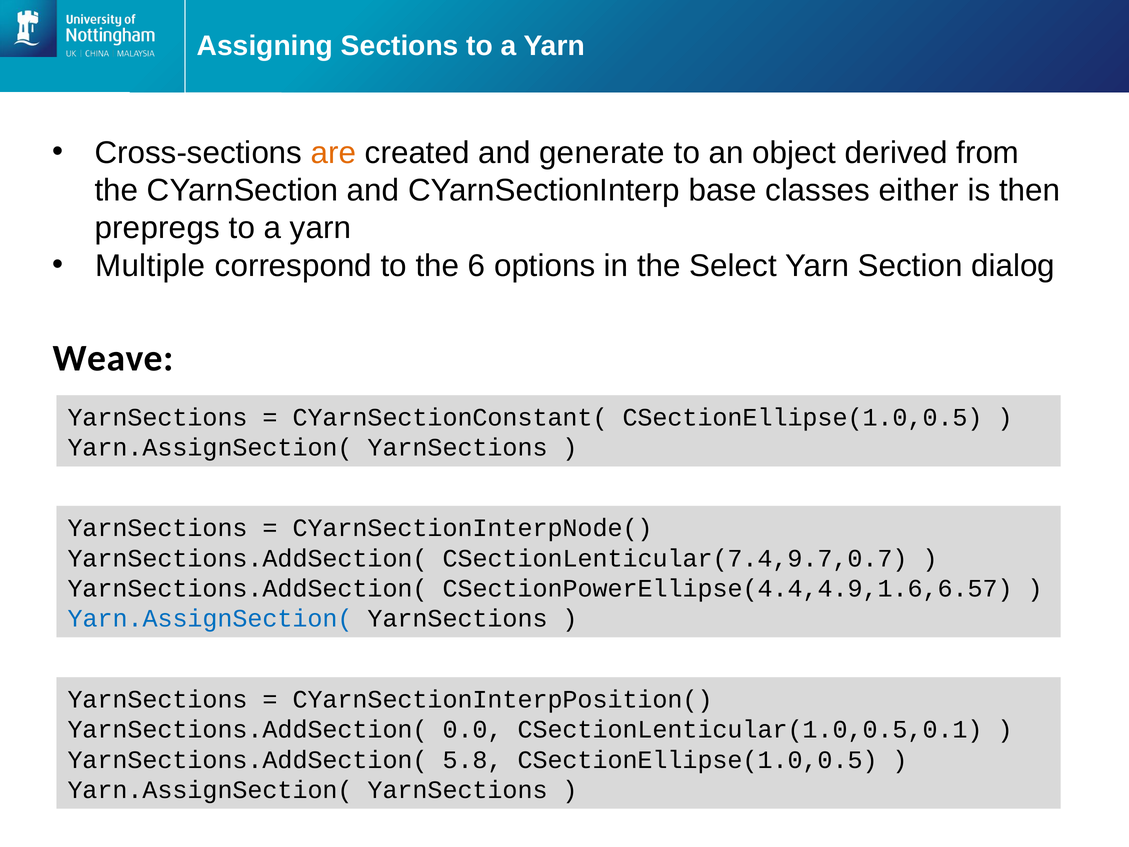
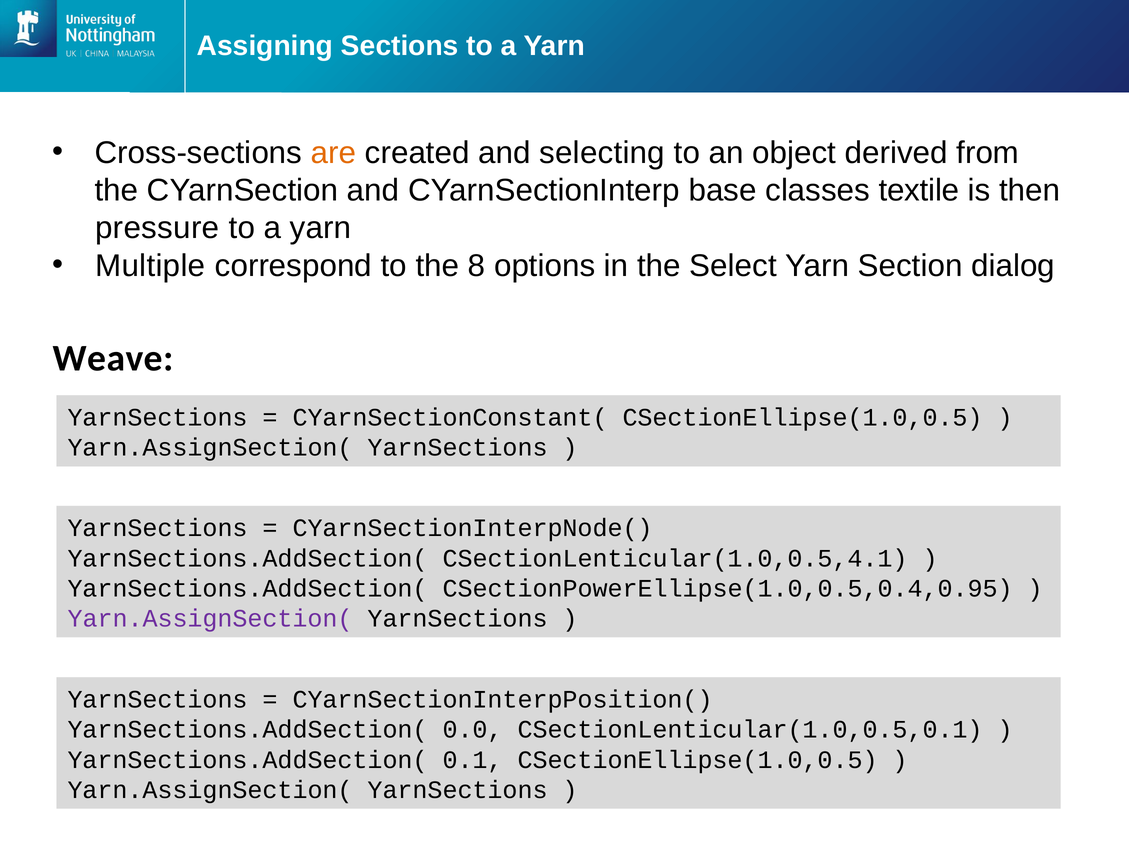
generate: generate -> selecting
either: either -> textile
prepregs: prepregs -> pressure
6: 6 -> 8
CSectionLenticular(7.4,9.7,0.7: CSectionLenticular(7.4,9.7,0.7 -> CSectionLenticular(1.0,0.5,4.1
CSectionPowerEllipse(4.4,4.9,1.6,6.57: CSectionPowerEllipse(4.4,4.9,1.6,6.57 -> CSectionPowerEllipse(1.0,0.5,0.4,0.95
Yarn.AssignSection( at (210, 618) colour: blue -> purple
5.8: 5.8 -> 0.1
